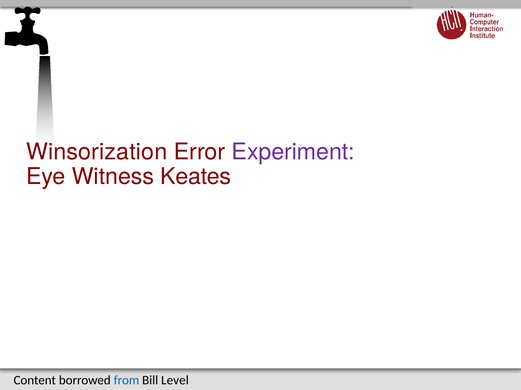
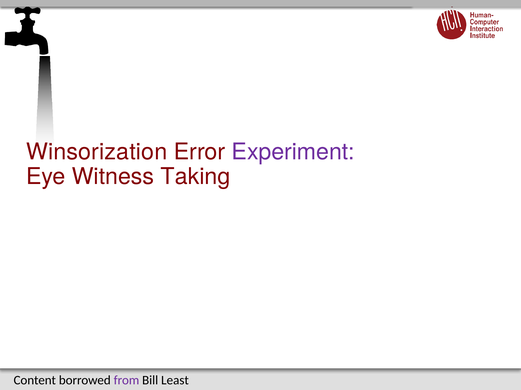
Keates: Keates -> Taking
from colour: blue -> purple
Level: Level -> Least
